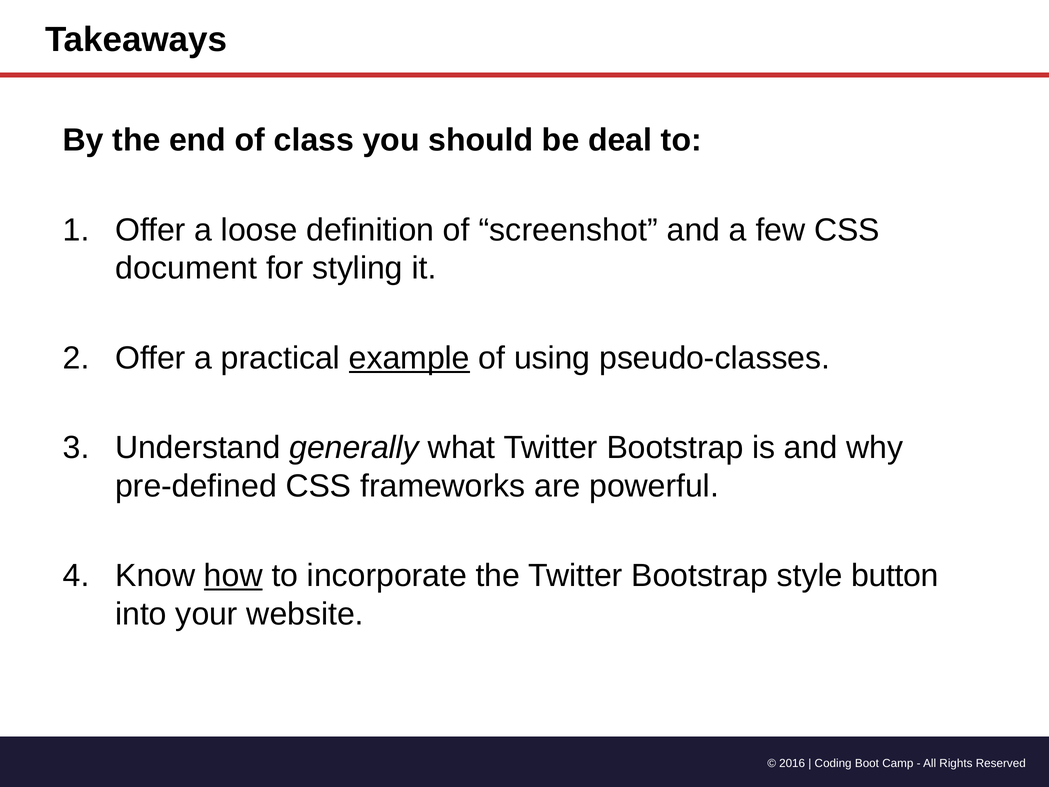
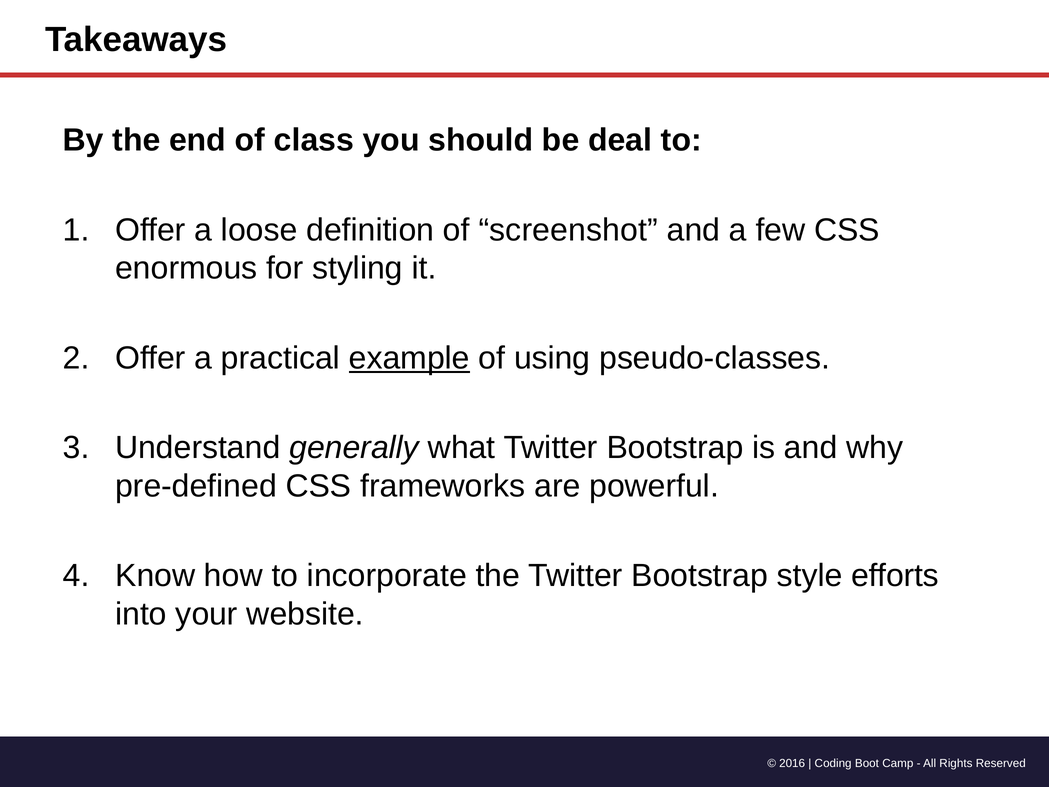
document: document -> enormous
how underline: present -> none
button: button -> efforts
